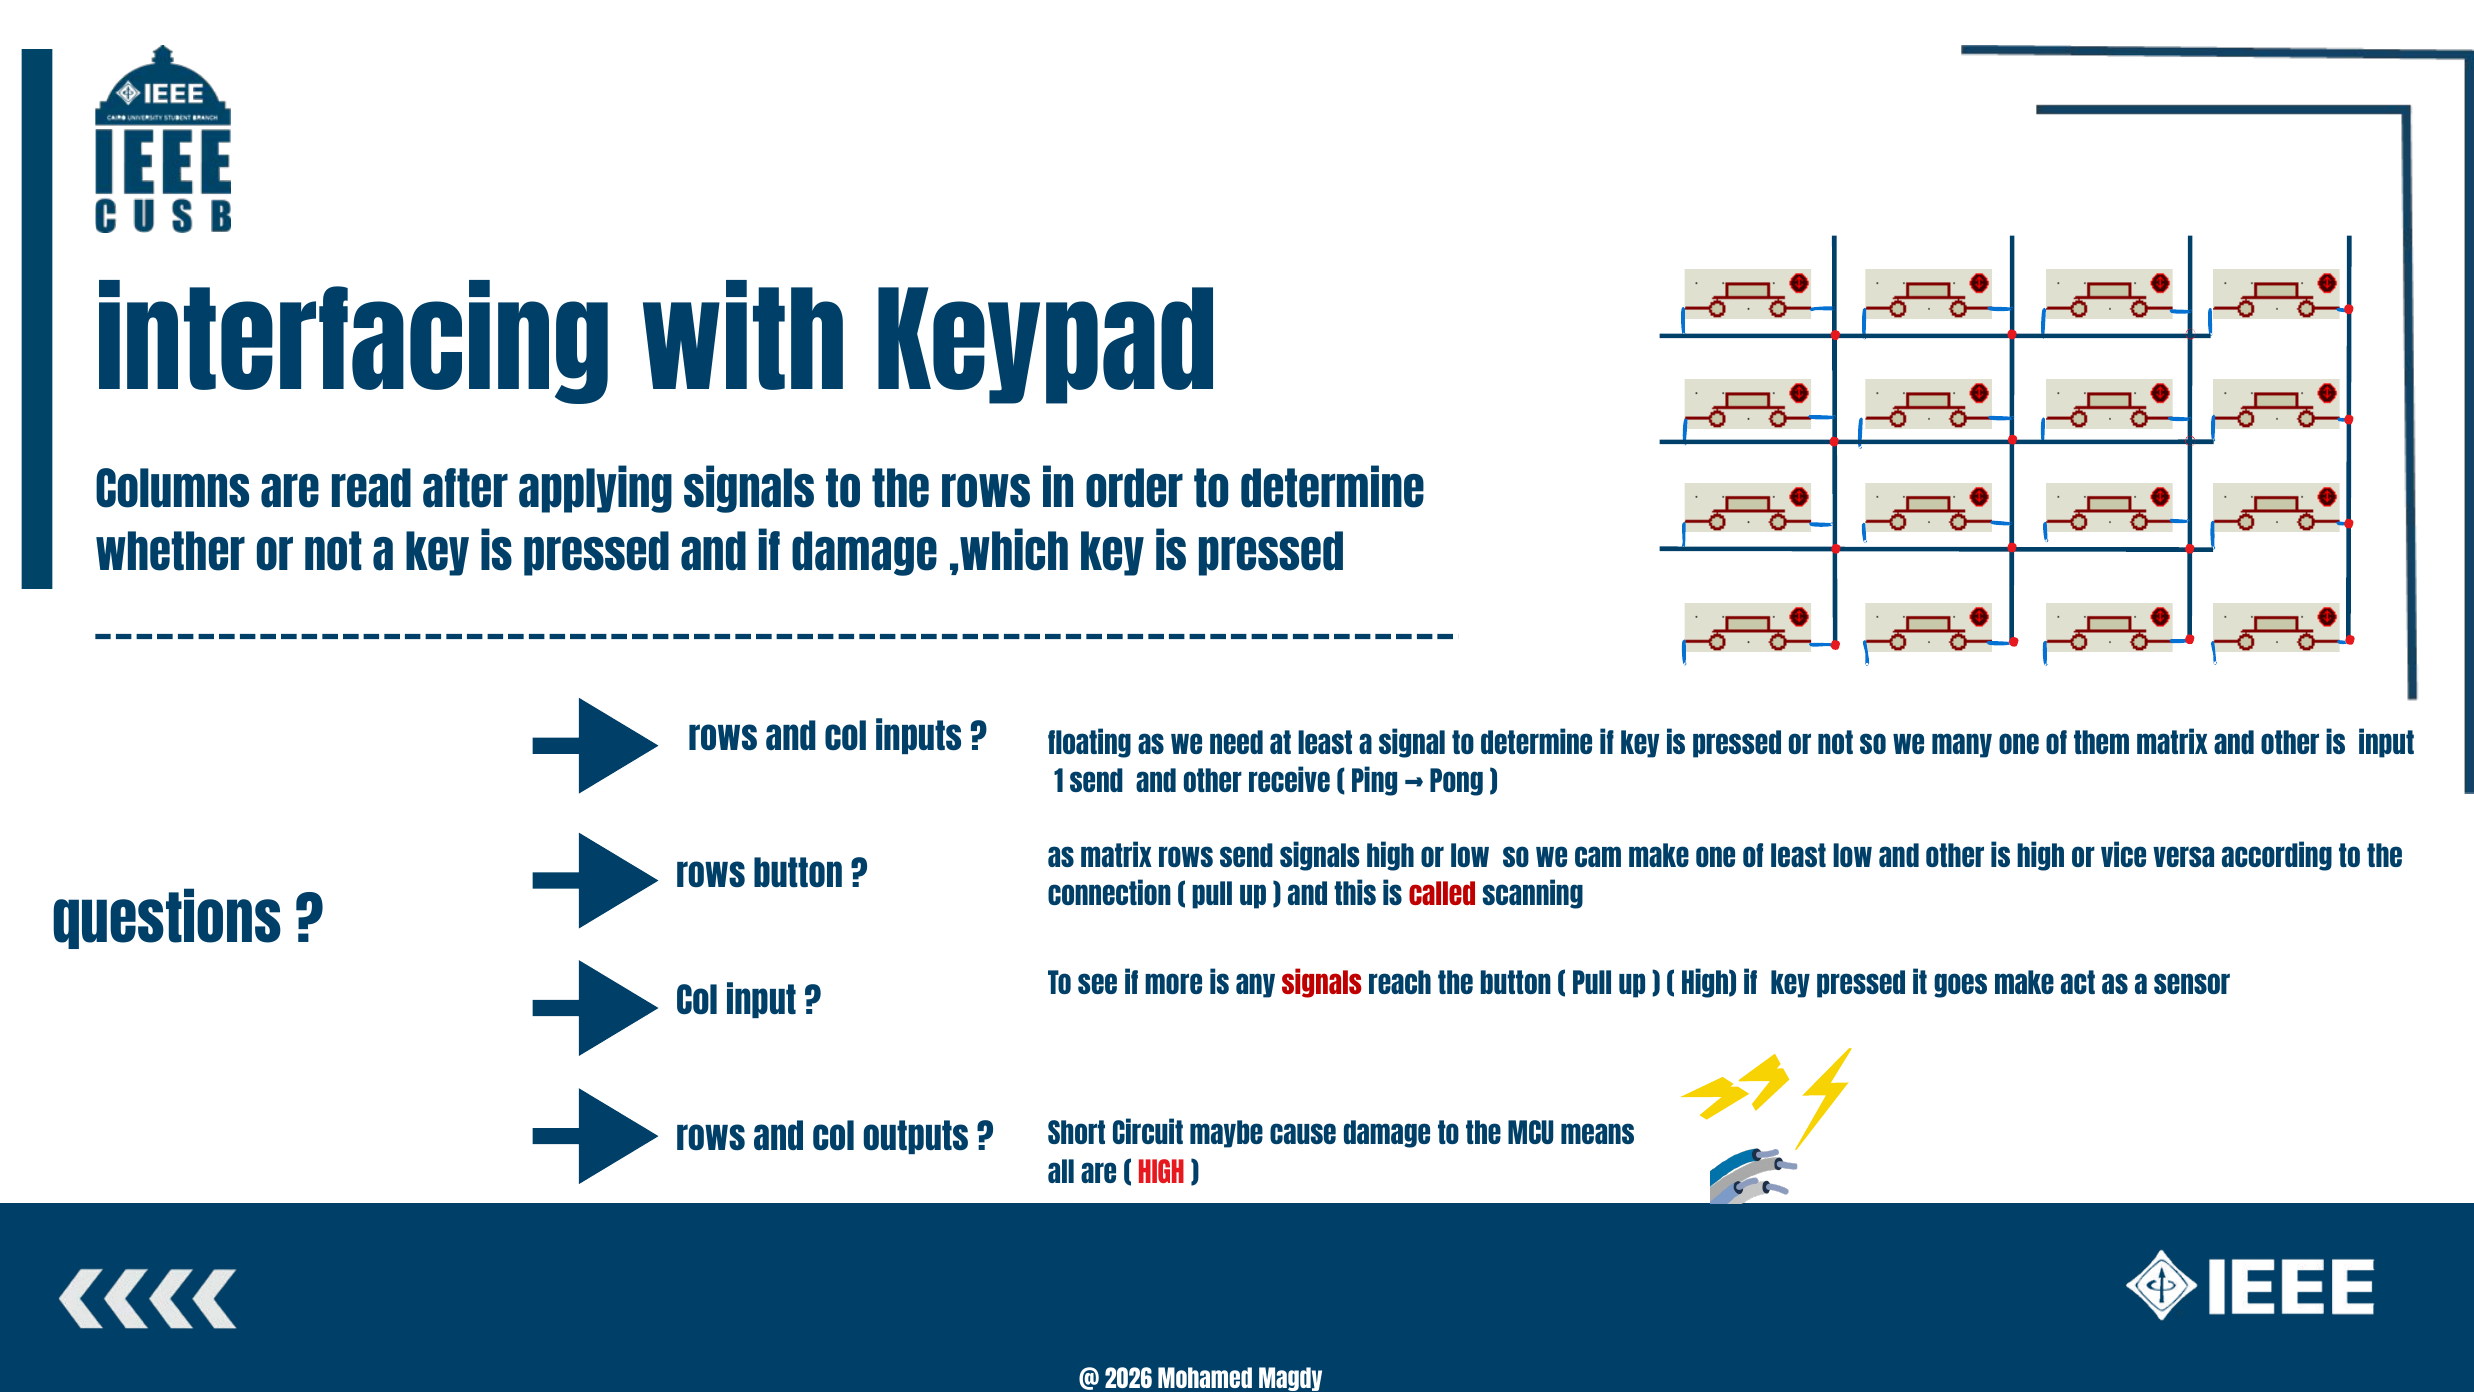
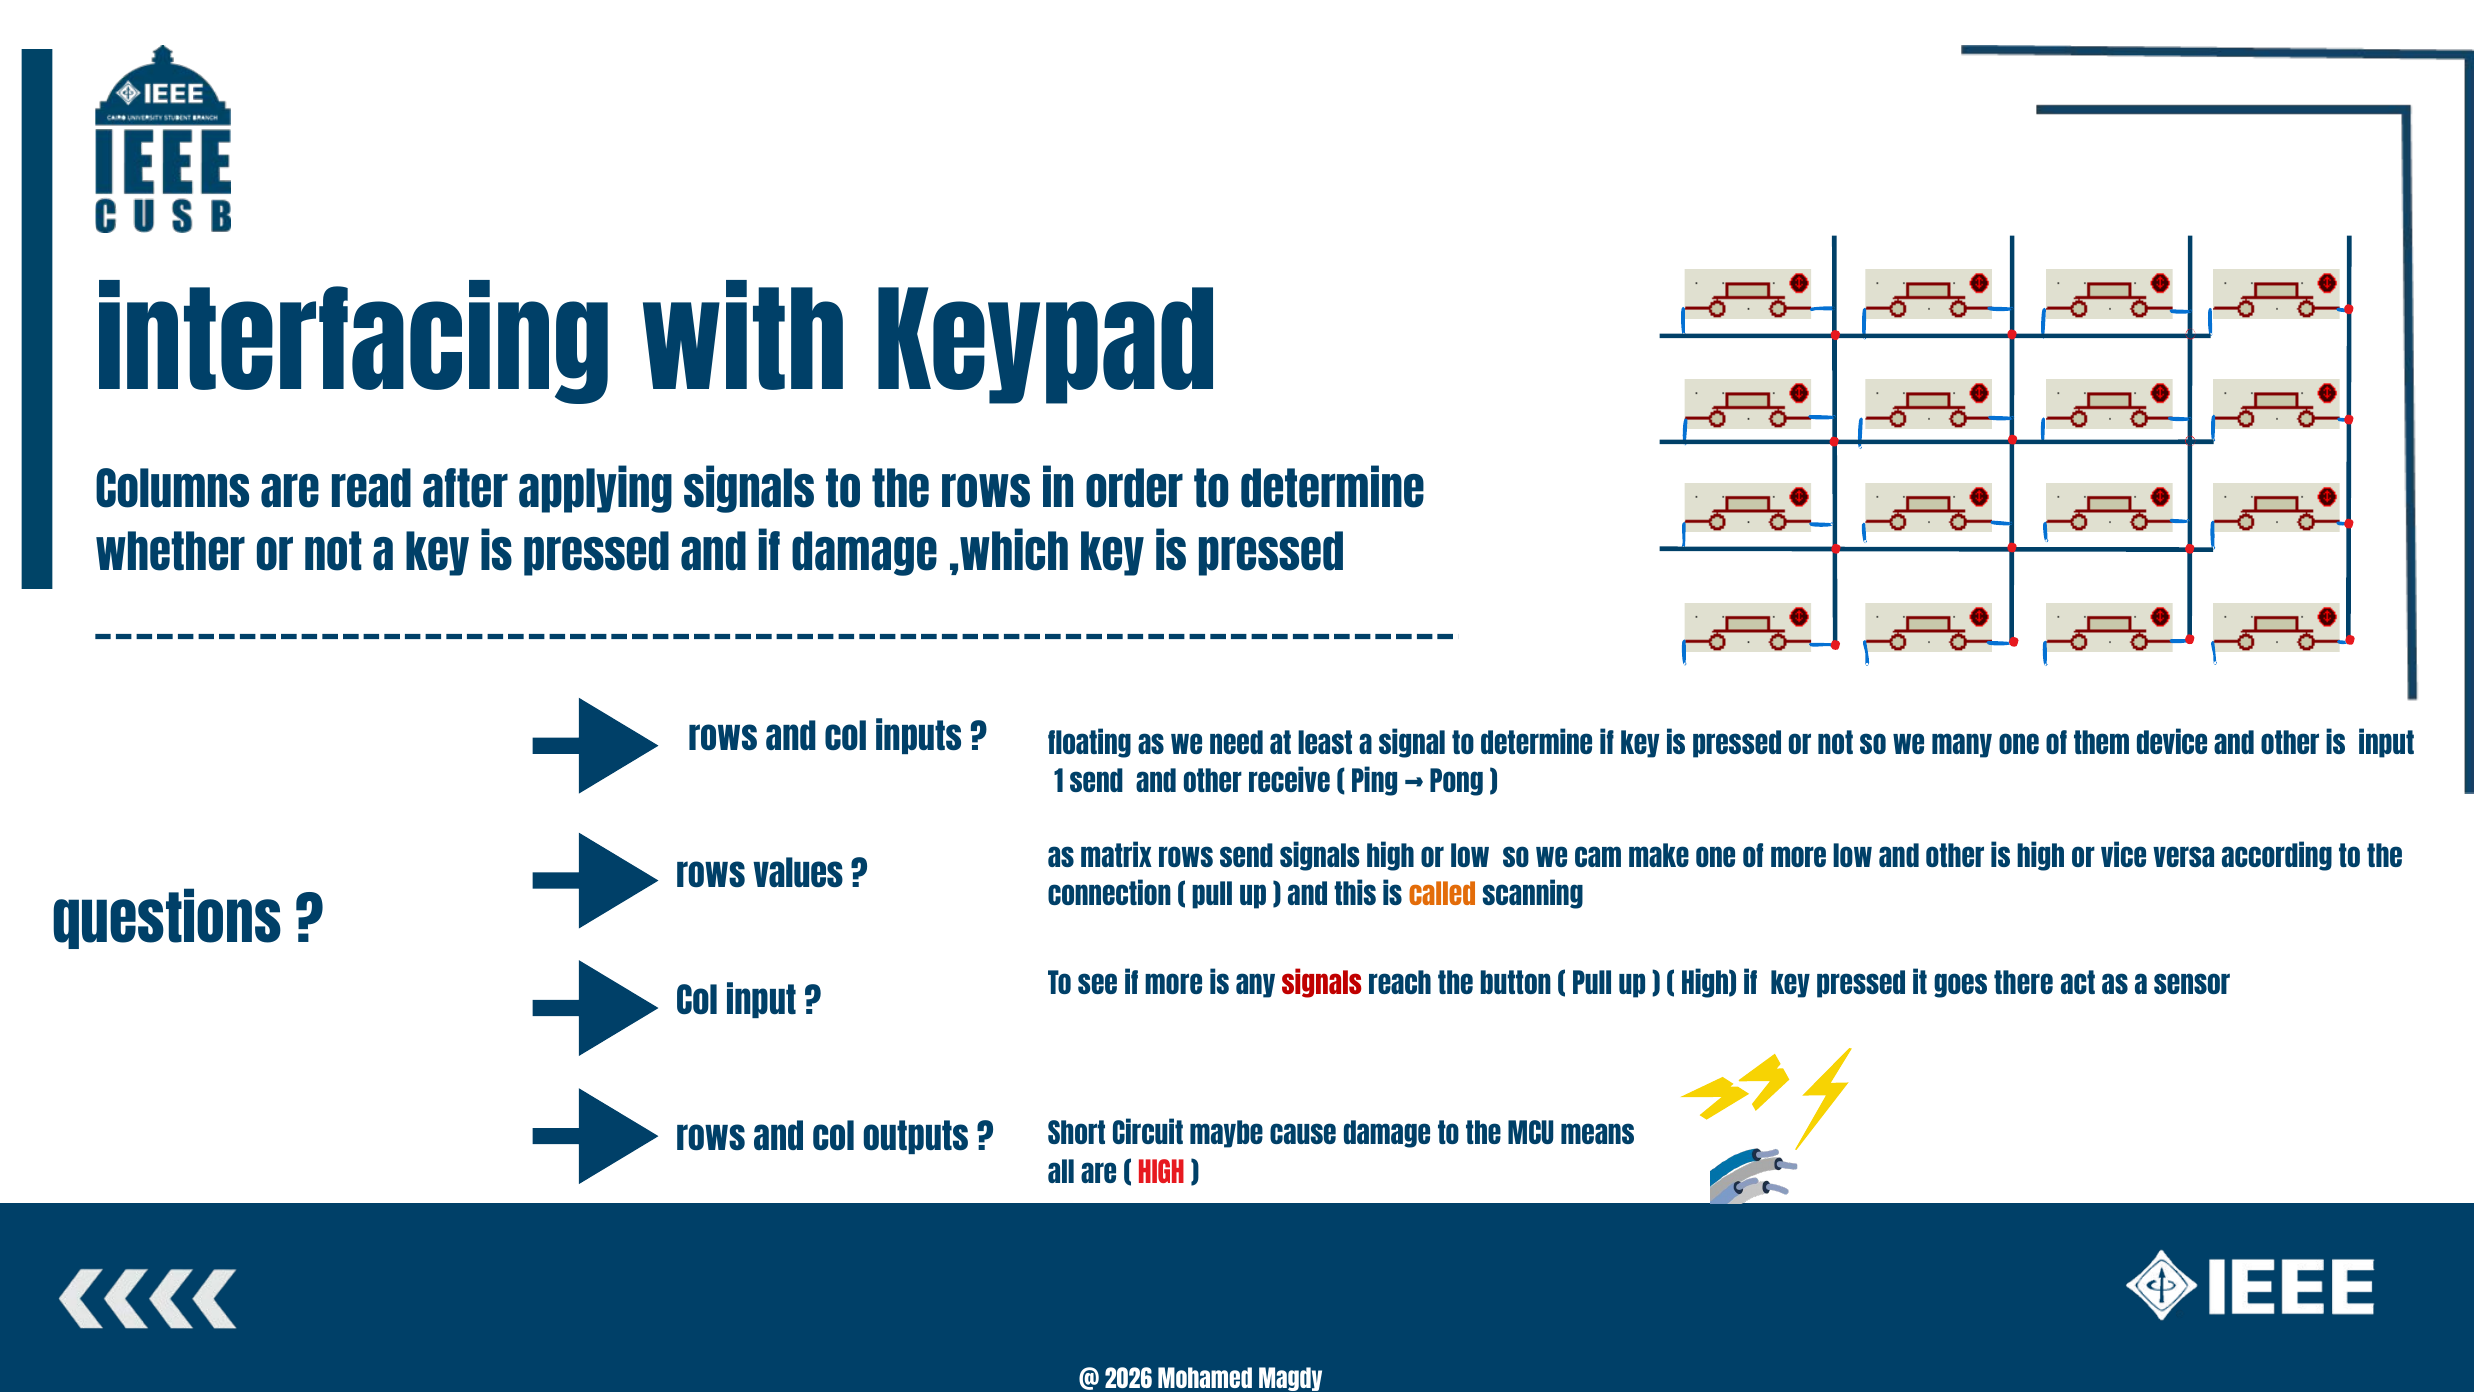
them matrix: matrix -> device
of least: least -> more
rows button: button -> values
called colour: red -> orange
goes make: make -> there
